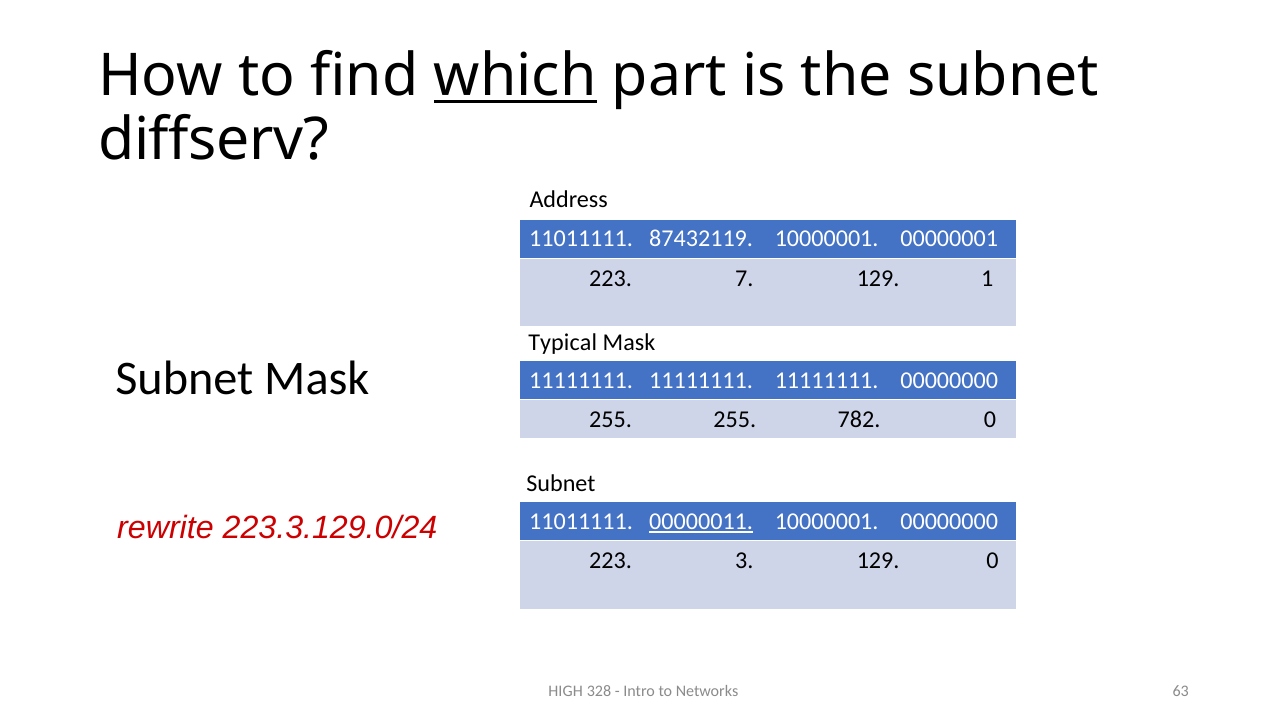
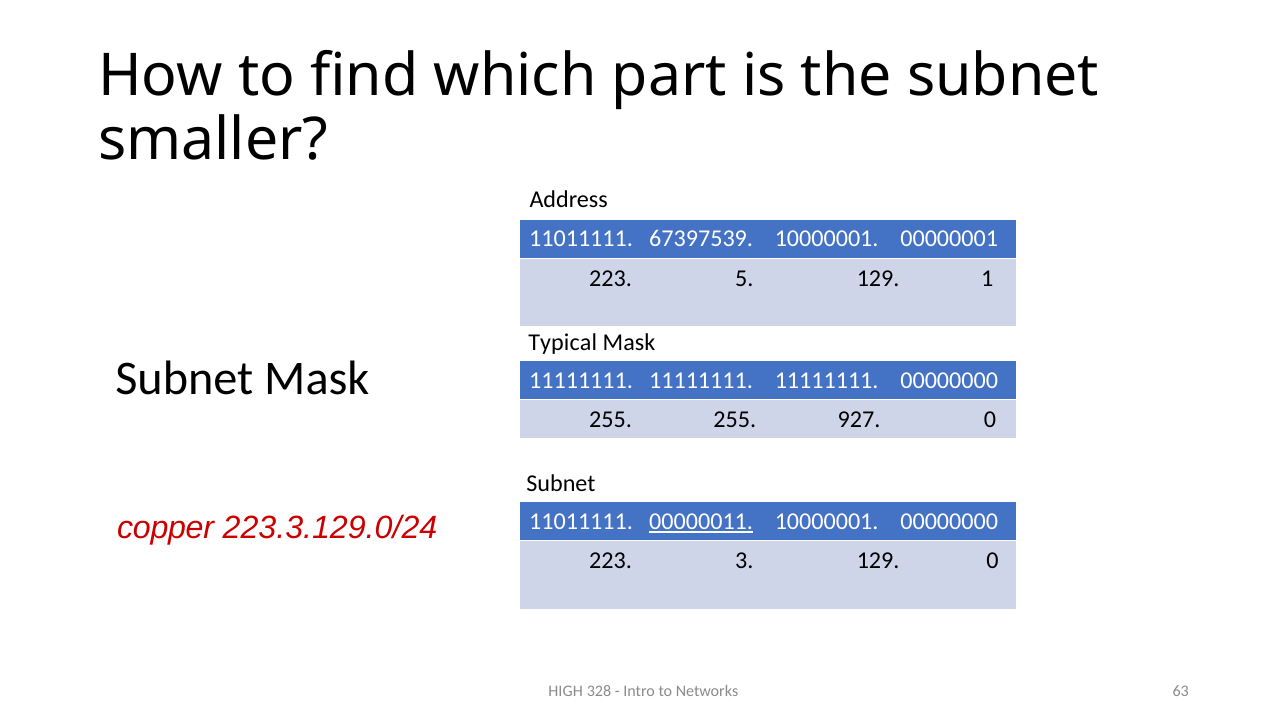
which underline: present -> none
diffserv: diffserv -> smaller
87432119: 87432119 -> 67397539
7: 7 -> 5
782: 782 -> 927
rewrite: rewrite -> copper
